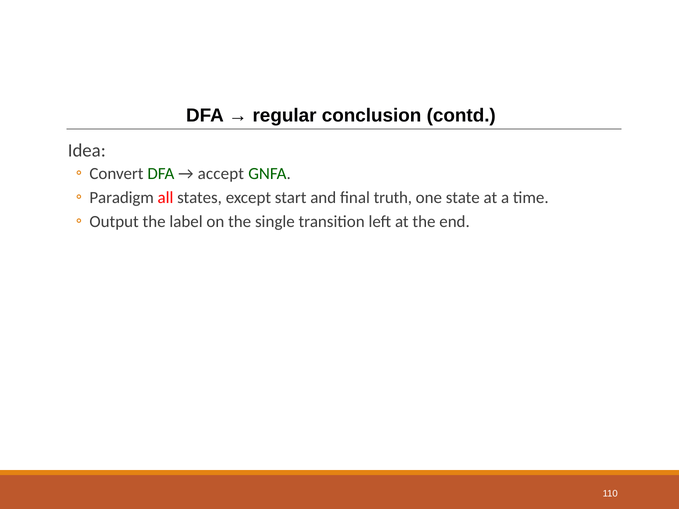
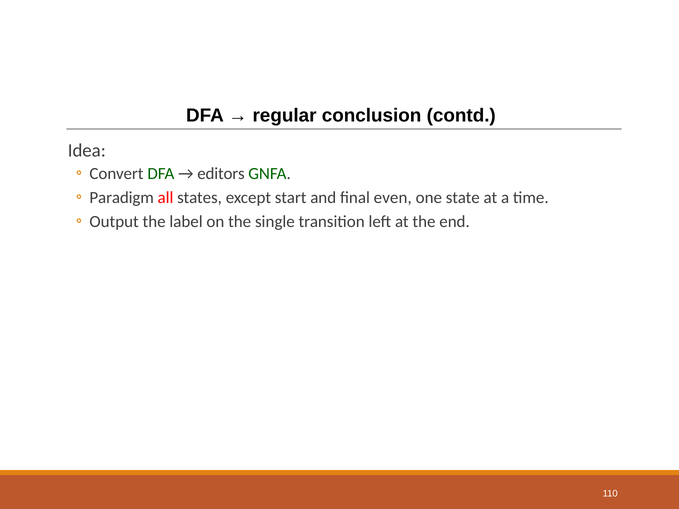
accept: accept -> editors
truth: truth -> even
